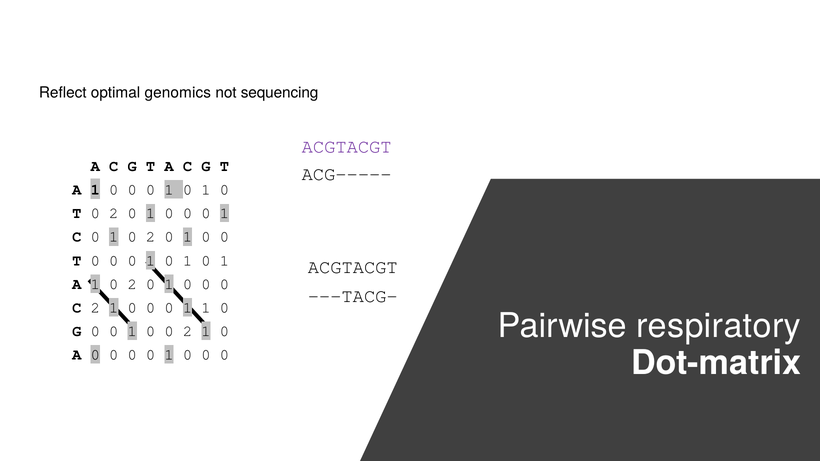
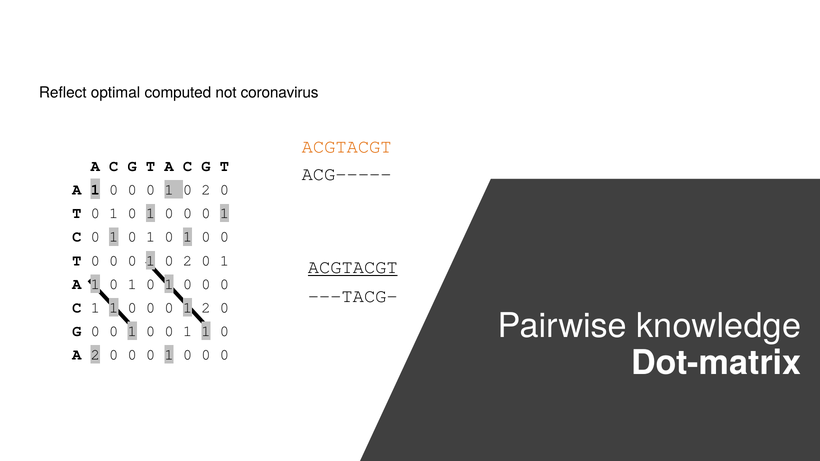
genomics: genomics -> computed
sequencing: sequencing -> coronavirus
ACGTACGT at (347, 147) colour: purple -> orange
1 at (206, 190): 1 -> 2
T 0 2: 2 -> 1
2 at (151, 237): 2 -> 1
1 at (187, 261): 1 -> 2
ACGTACGT at (353, 267) underline: none -> present
A 1 0 2: 2 -> 1
C 2: 2 -> 1
1 1: 1 -> 2
respiratory: respiratory -> knowledge
1 0 0 2: 2 -> 1
A 0: 0 -> 2
